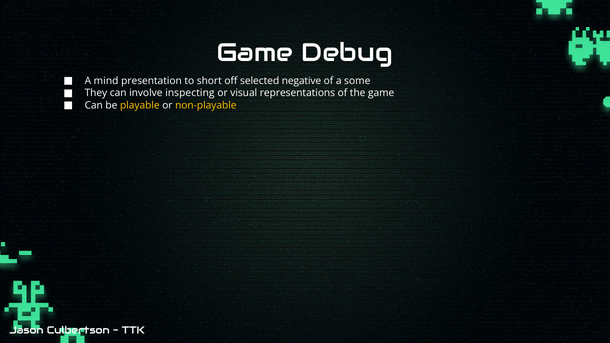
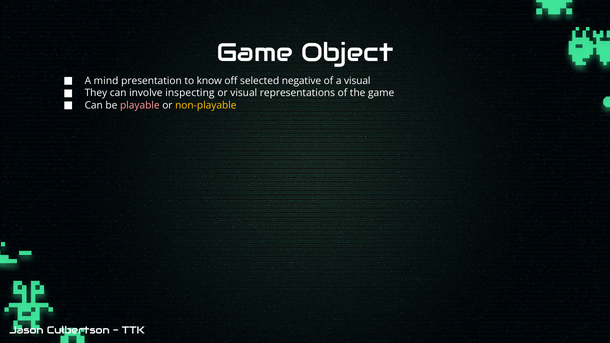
Debug: Debug -> Object
short: short -> know
a some: some -> visual
playable colour: yellow -> pink
